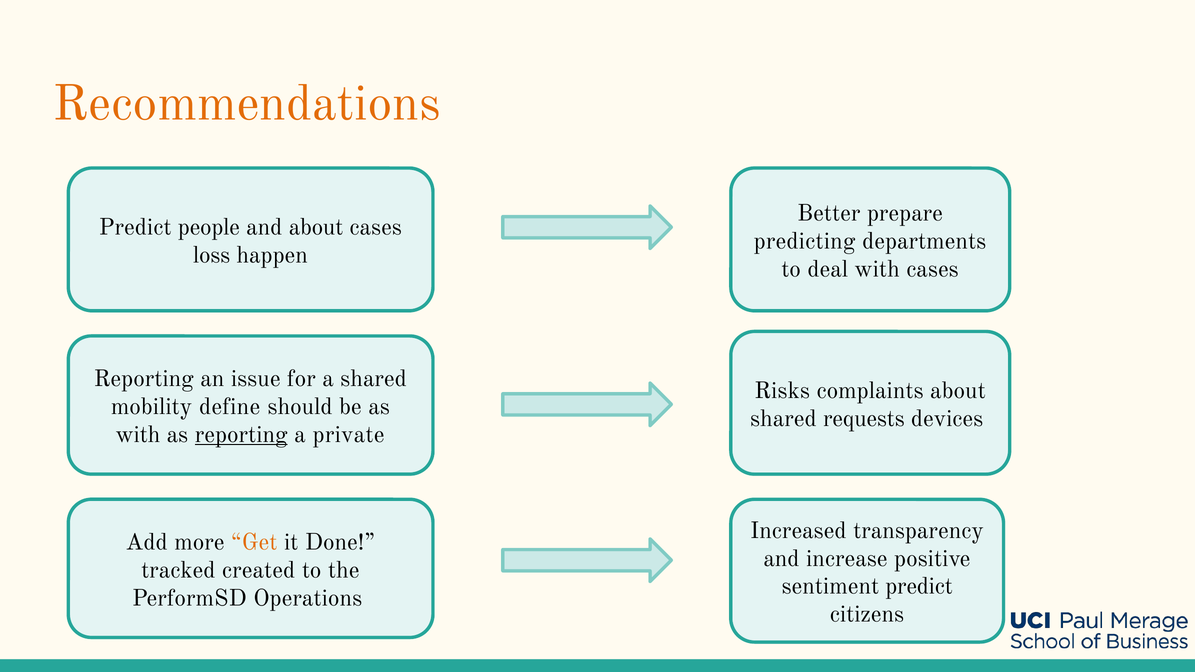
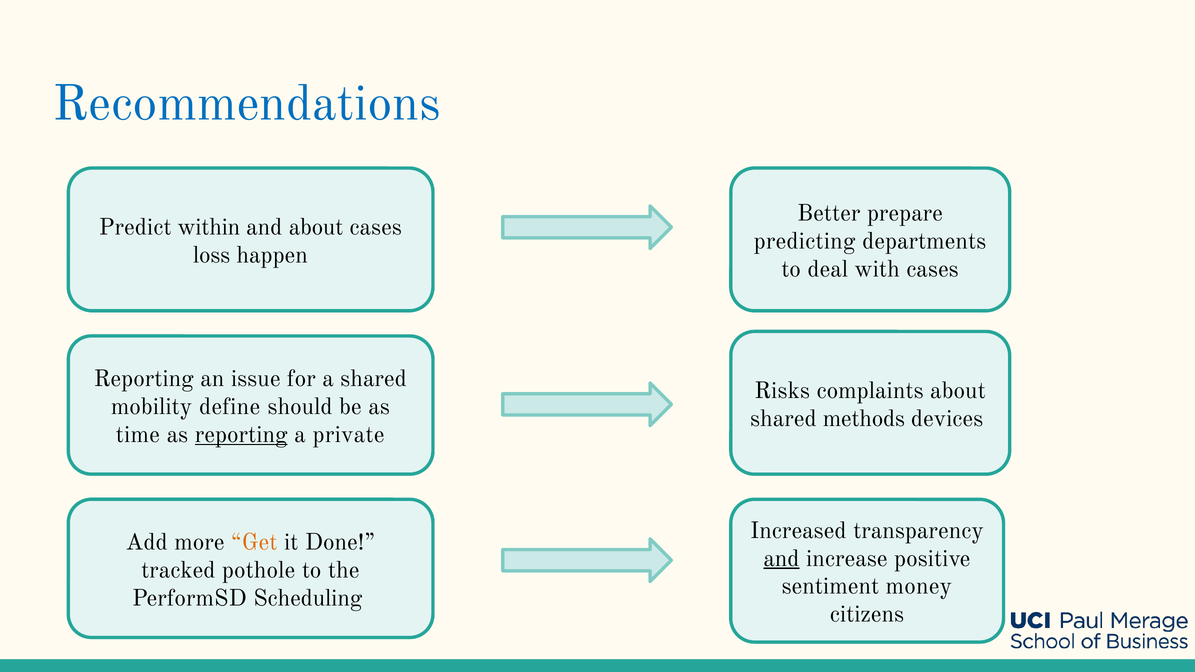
Recommendations colour: orange -> blue
people: people -> within
requests: requests -> methods
with at (138, 435): with -> time
and at (781, 559) underline: none -> present
created: created -> pothole
sentiment predict: predict -> money
Operations: Operations -> Scheduling
